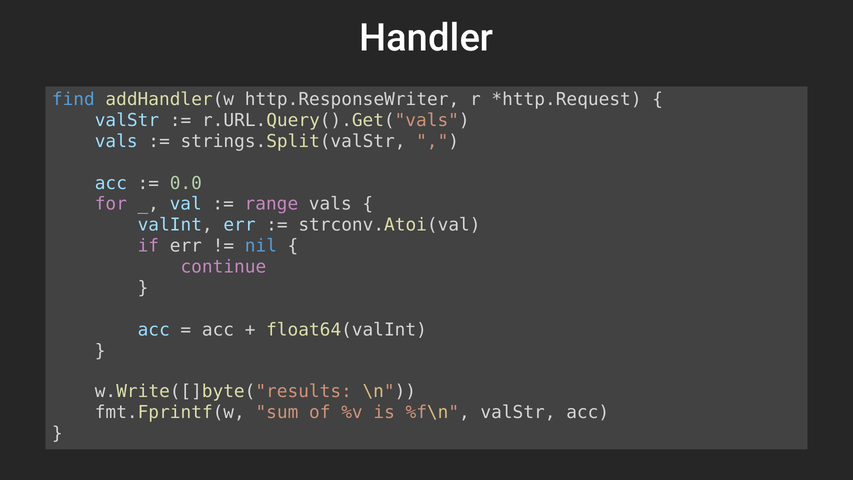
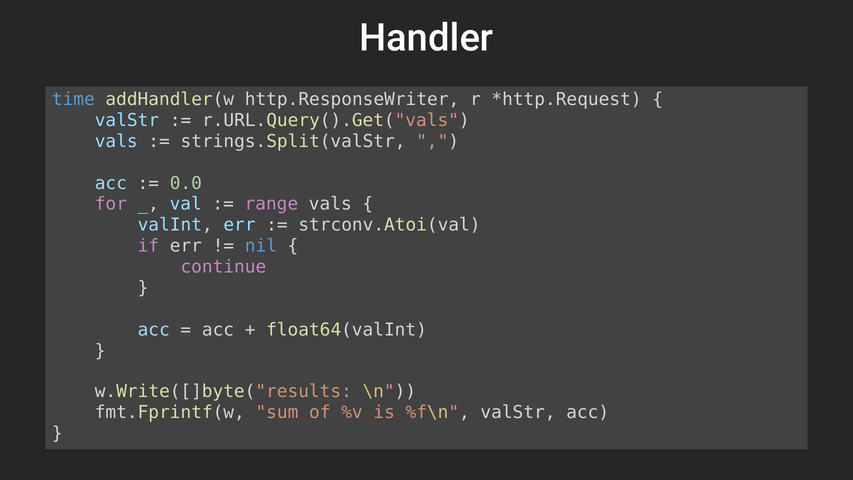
find: find -> time
